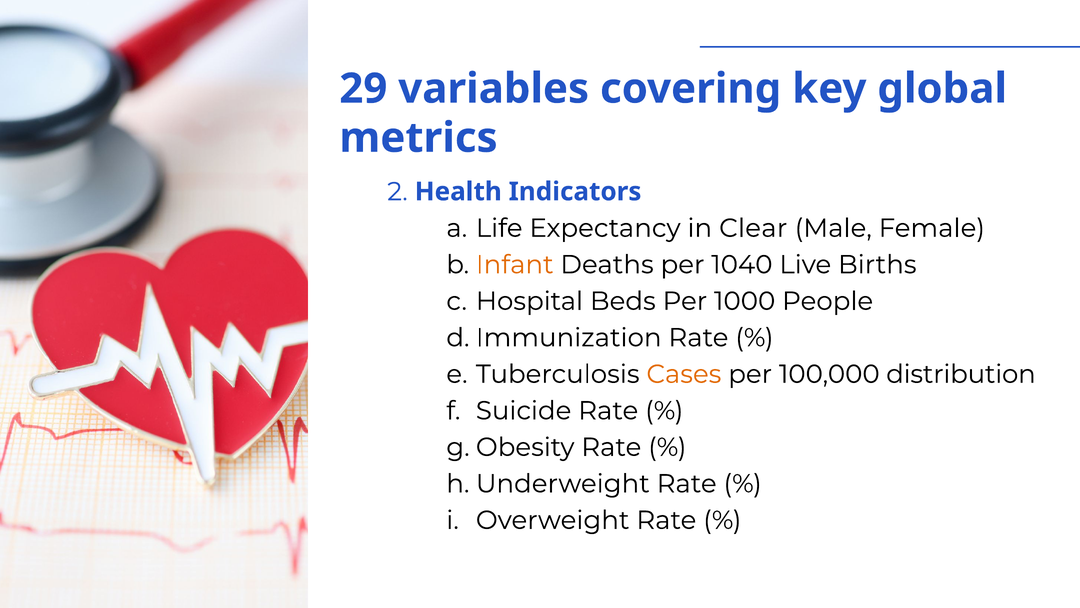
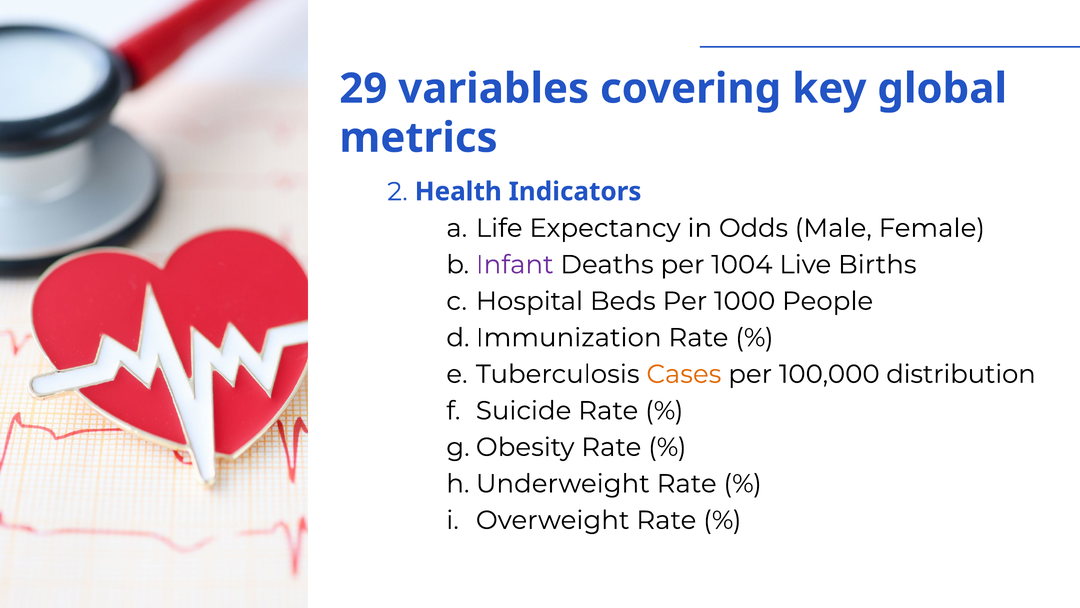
Clear: Clear -> Odds
Infant colour: orange -> purple
1040: 1040 -> 1004
